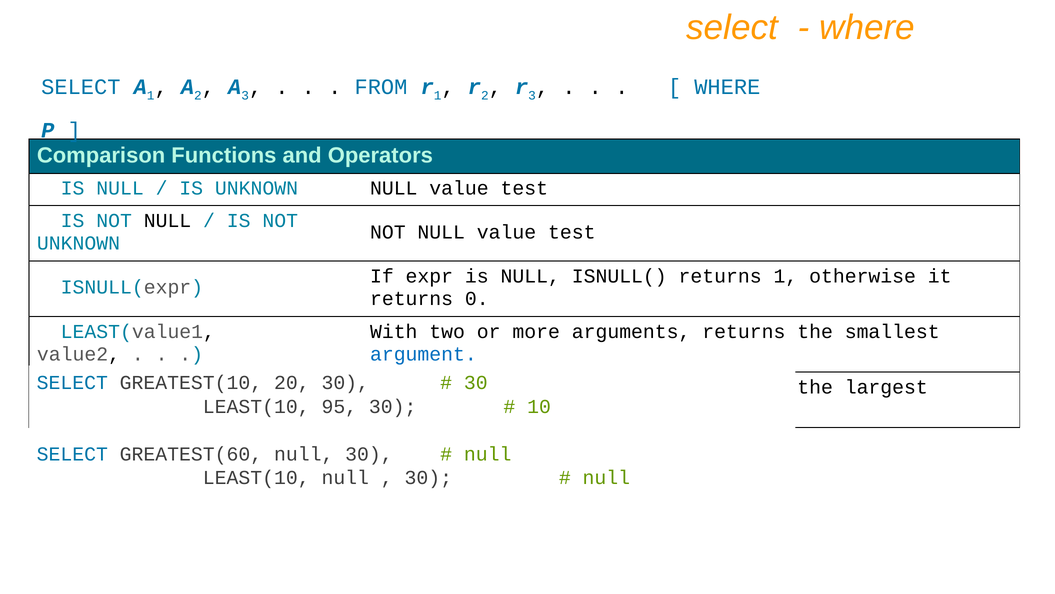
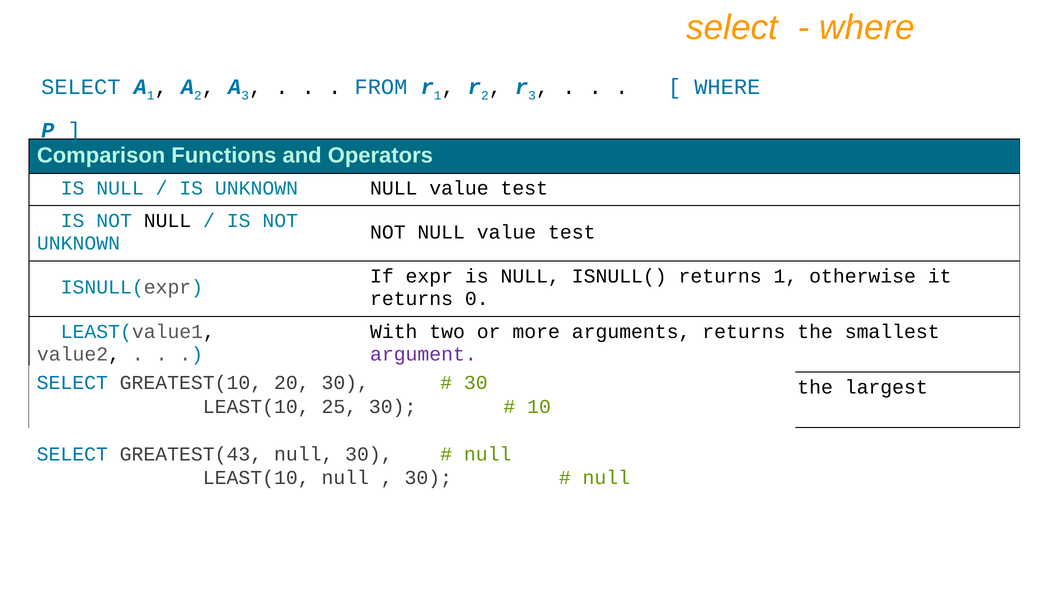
argument at (423, 354) colour: blue -> purple
95: 95 -> 25
GREATEST(60: GREATEST(60 -> GREATEST(43
